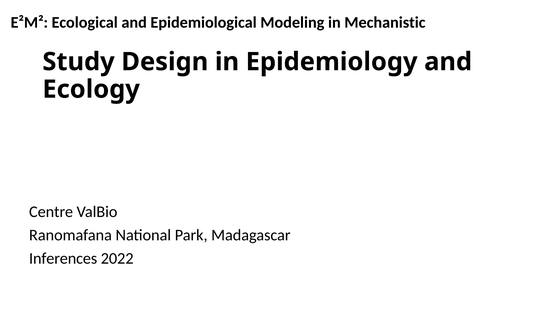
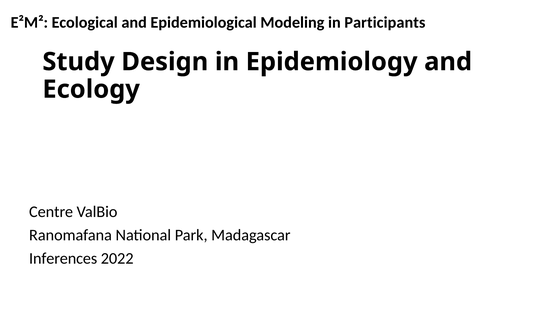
Mechanistic: Mechanistic -> Participants
